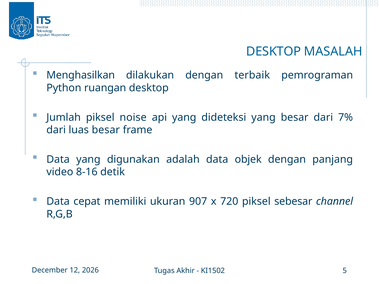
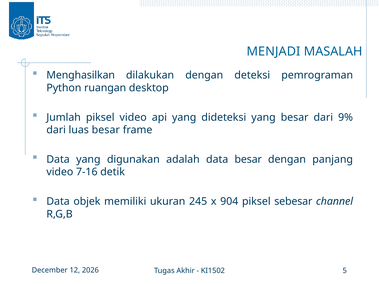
DESKTOP at (274, 51): DESKTOP -> MENJADI
terbaik: terbaik -> deteksi
piksel noise: noise -> video
7%: 7% -> 9%
data objek: objek -> besar
8-16: 8-16 -> 7-16
cepat: cepat -> objek
907: 907 -> 245
720: 720 -> 904
